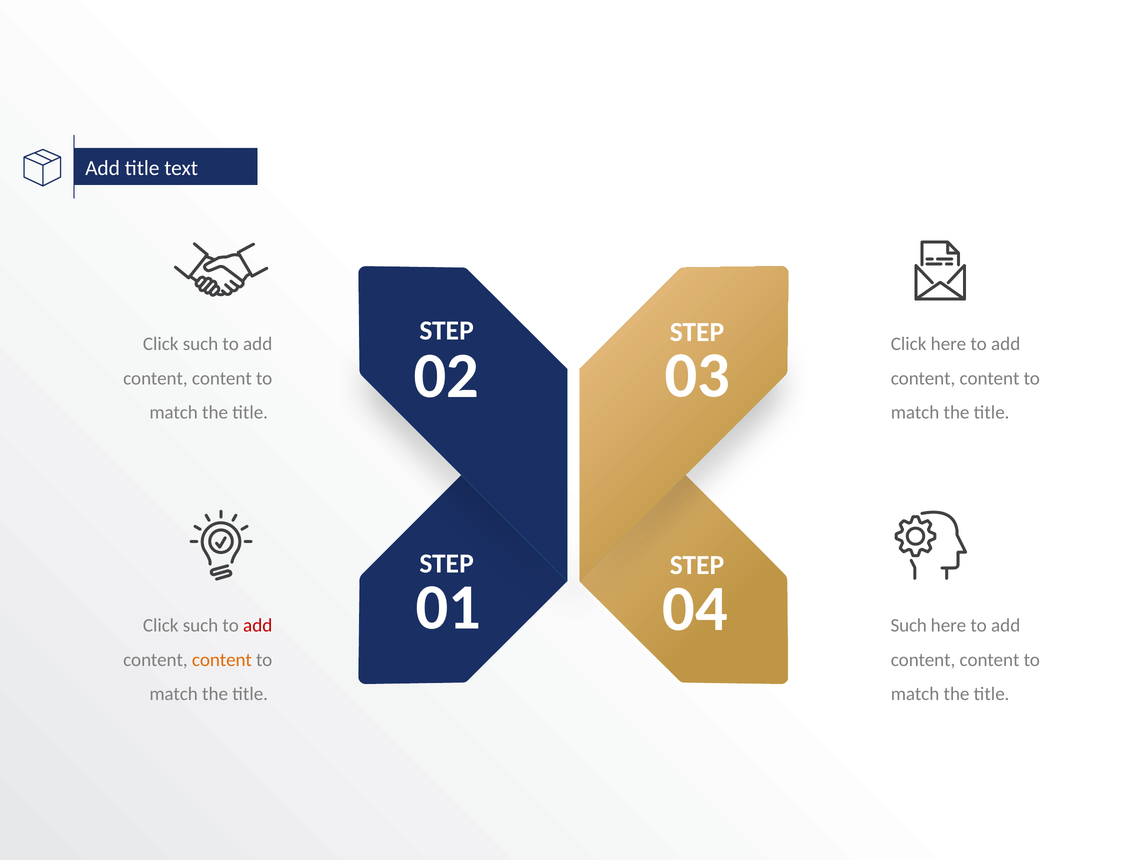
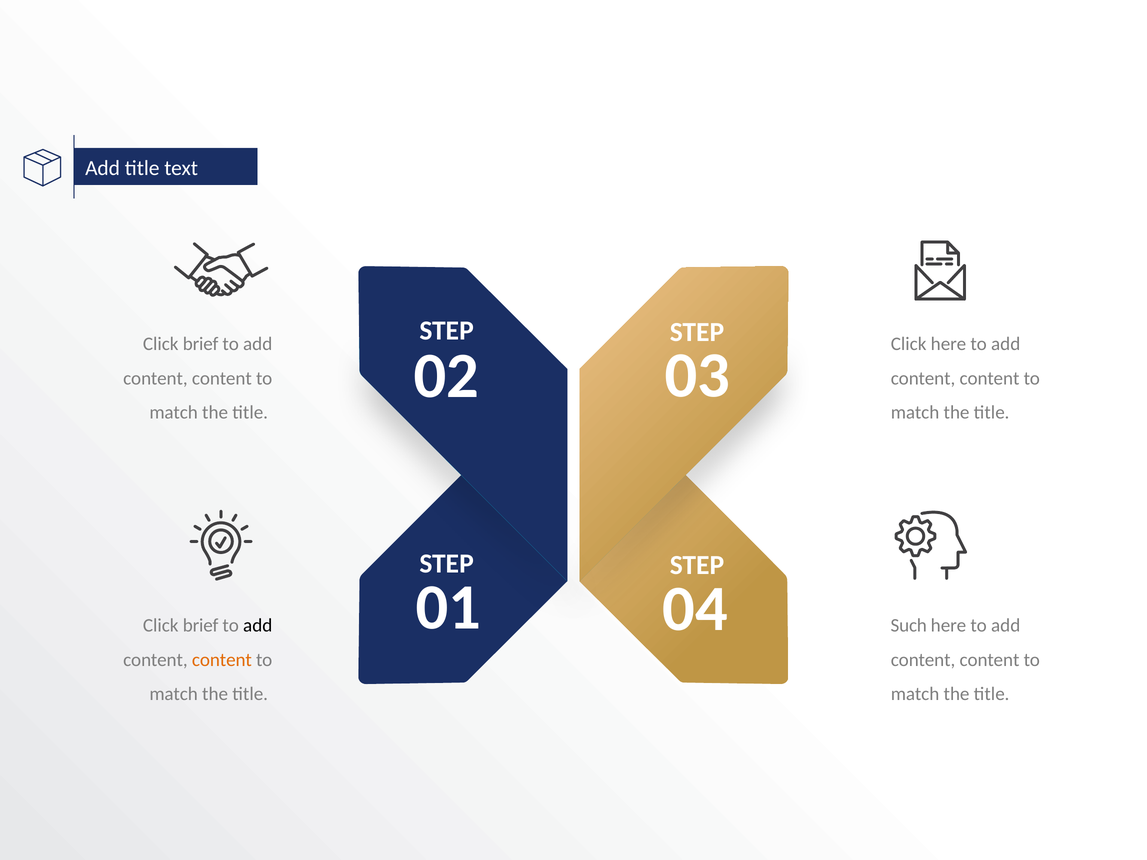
such at (201, 344): such -> brief
such at (201, 626): such -> brief
add at (258, 626) colour: red -> black
